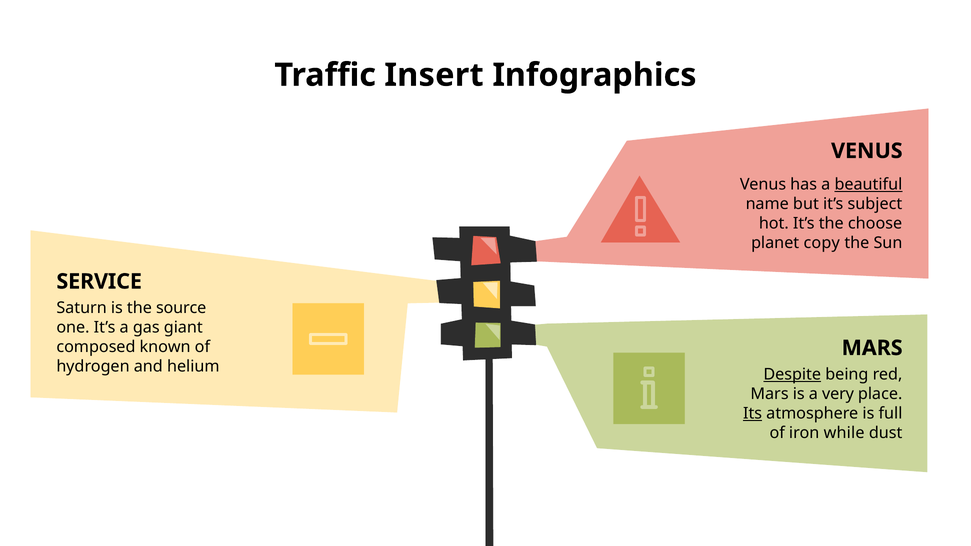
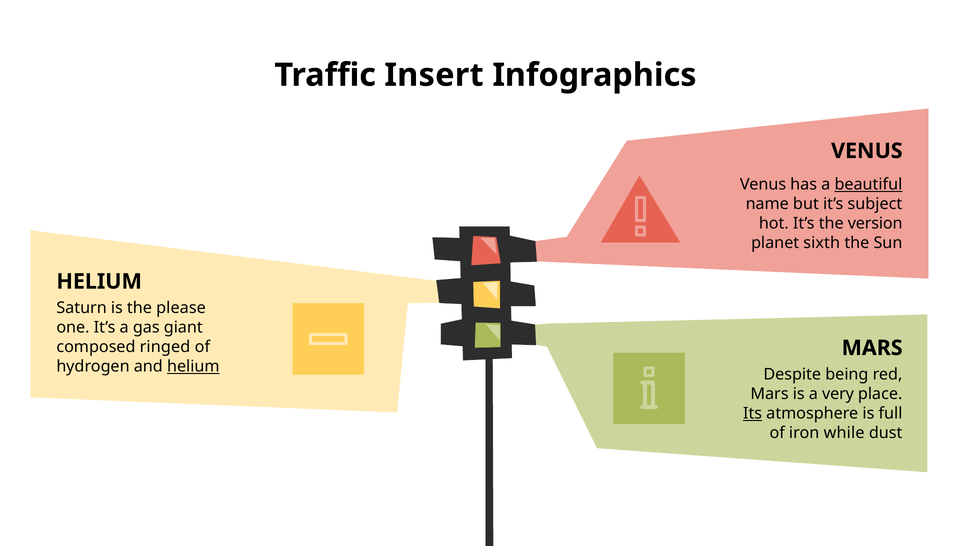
choose: choose -> version
copy: copy -> sixth
SERVICE at (99, 282): SERVICE -> HELIUM
source: source -> please
known: known -> ringed
helium at (193, 367) underline: none -> present
Despite underline: present -> none
